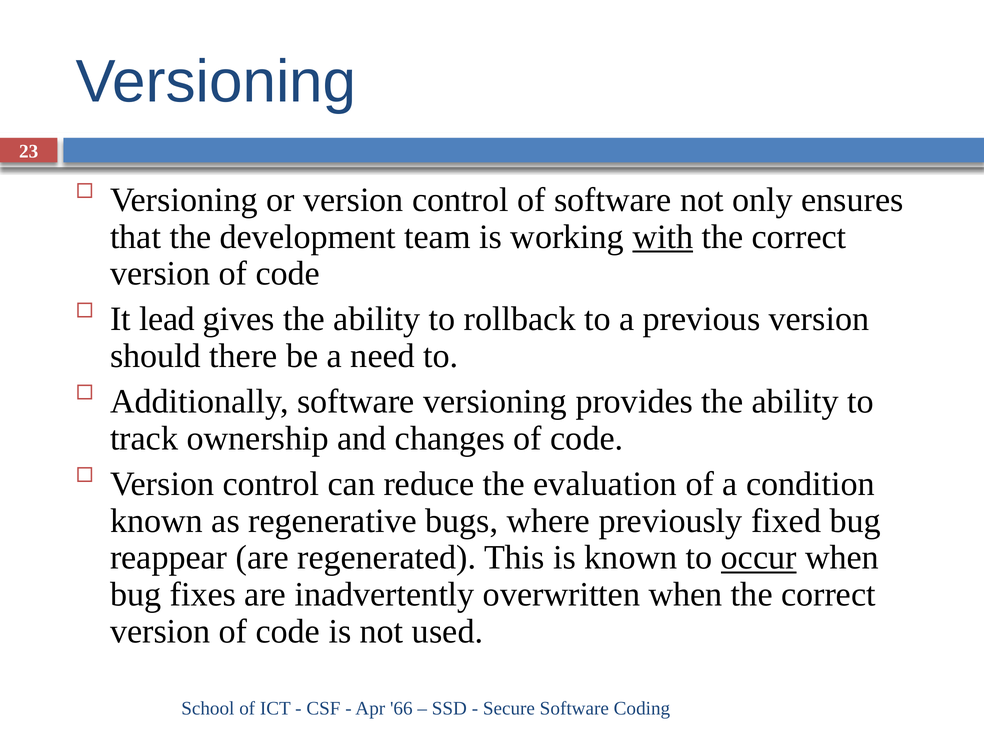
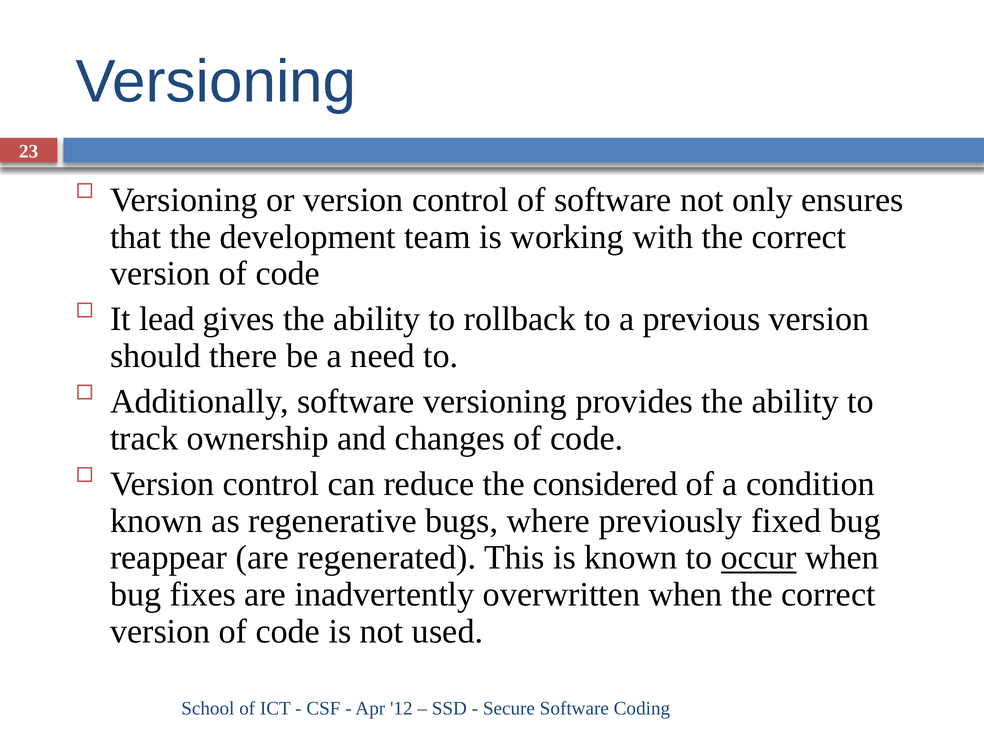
with underline: present -> none
evaluation: evaluation -> considered
66: 66 -> 12
